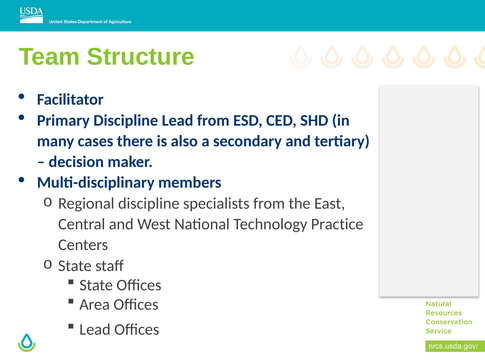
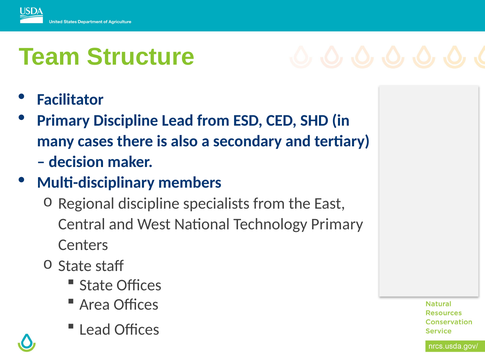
Technology Practice: Practice -> Primary
